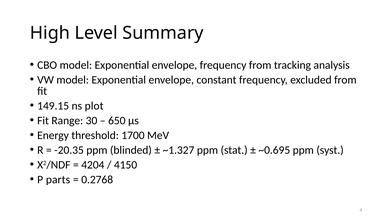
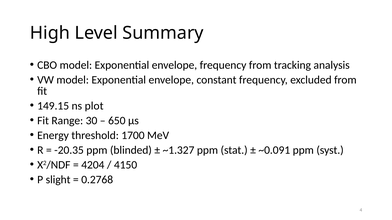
~0.695: ~0.695 -> ~0.091
parts: parts -> slight
